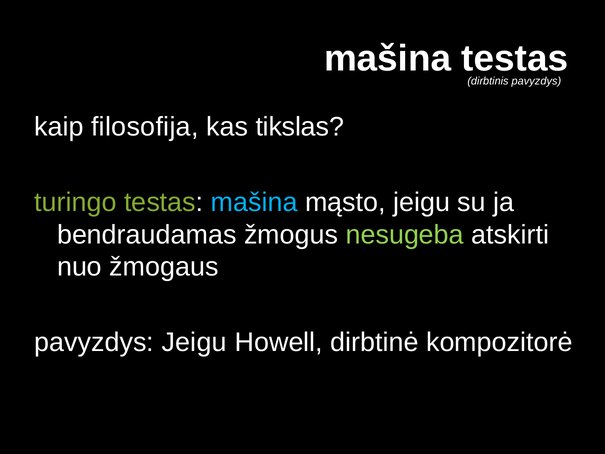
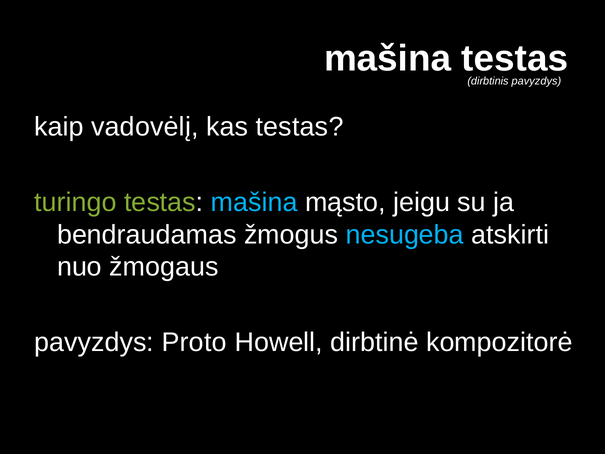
filosofija: filosofija -> vadovėlį
kas tikslas: tikslas -> testas
nesugeba colour: light green -> light blue
pavyzdys Jeigu: Jeigu -> Proto
